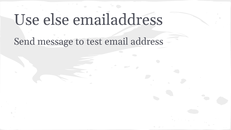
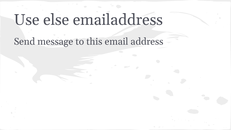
test: test -> this
